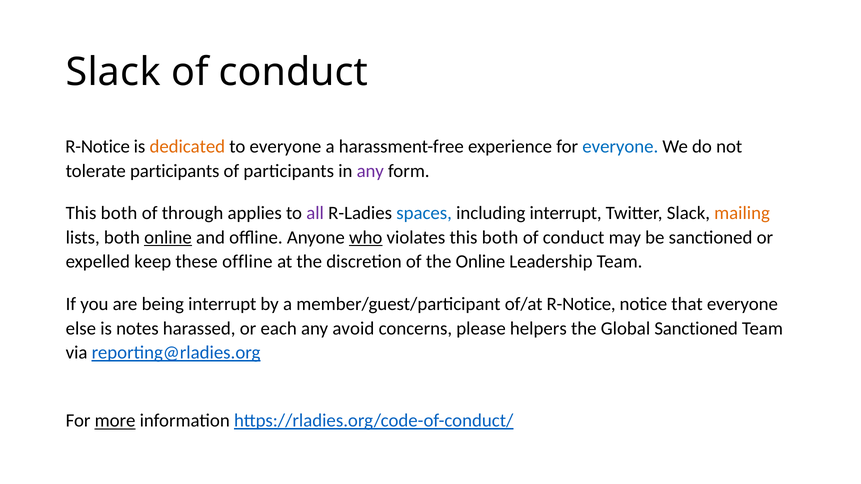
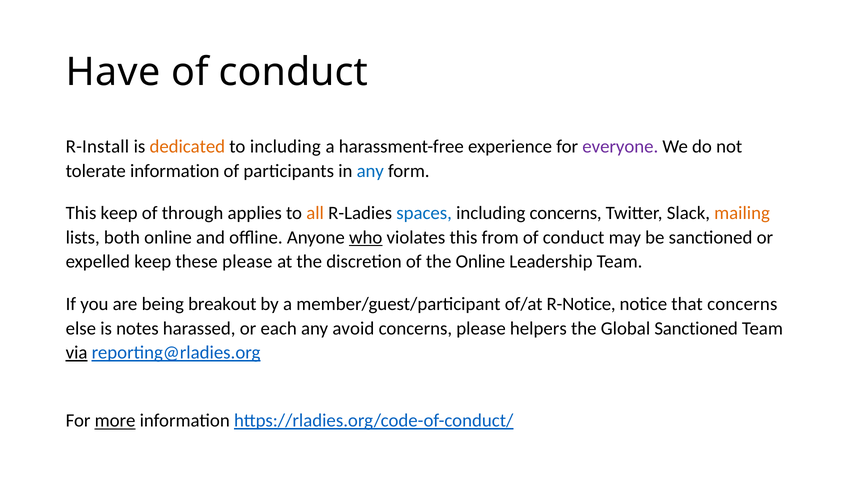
Slack at (113, 72): Slack -> Have
R-Notice at (98, 147): R-Notice -> R-Install
to everyone: everyone -> including
everyone at (620, 147) colour: blue -> purple
tolerate participants: participants -> information
any at (370, 171) colour: purple -> blue
both at (119, 213): both -> keep
all colour: purple -> orange
including interrupt: interrupt -> concerns
online at (168, 238) underline: present -> none
violates this both: both -> from
these offline: offline -> please
being interrupt: interrupt -> breakout
that everyone: everyone -> concerns
via underline: none -> present
